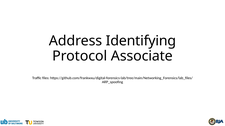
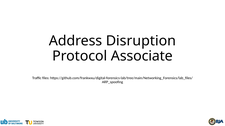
Identifying: Identifying -> Disruption
